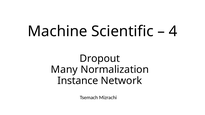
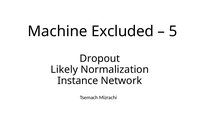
Scientific: Scientific -> Excluded
4: 4 -> 5
Many: Many -> Likely
